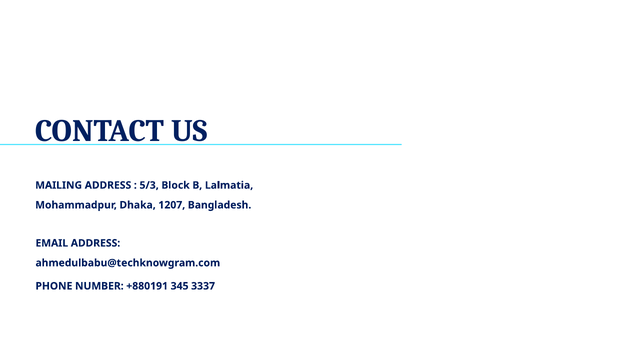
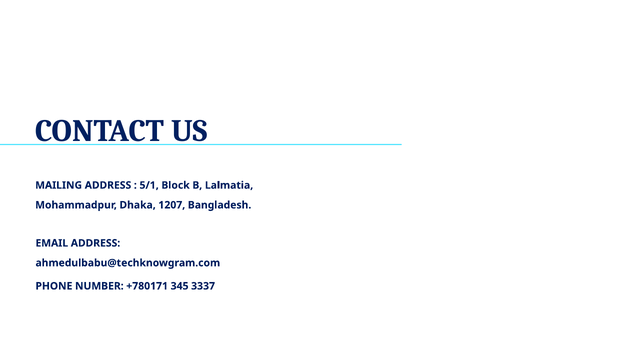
5/3: 5/3 -> 5/1
+880191: +880191 -> +780171
